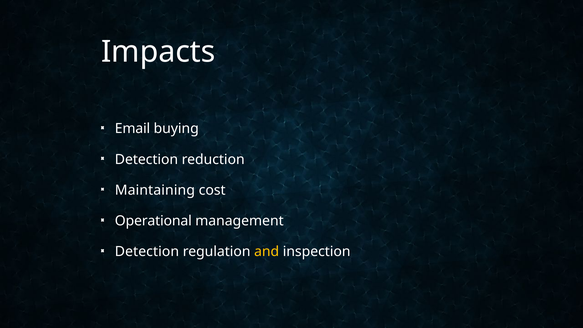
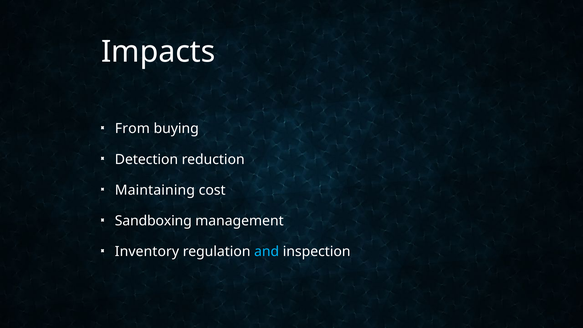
Email: Email -> From
Operational: Operational -> Sandboxing
Detection at (147, 252): Detection -> Inventory
and colour: yellow -> light blue
